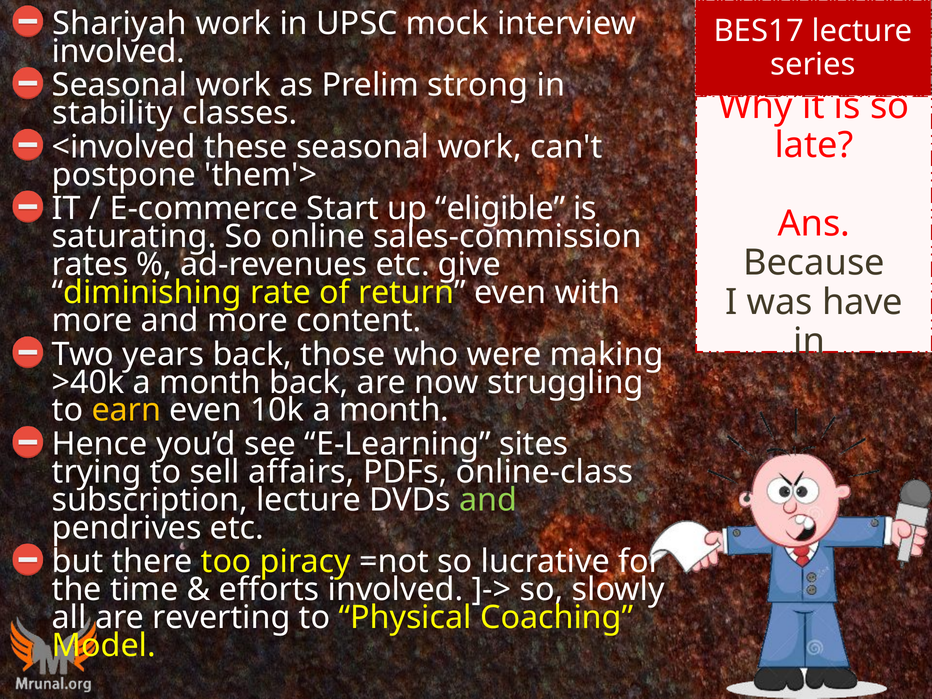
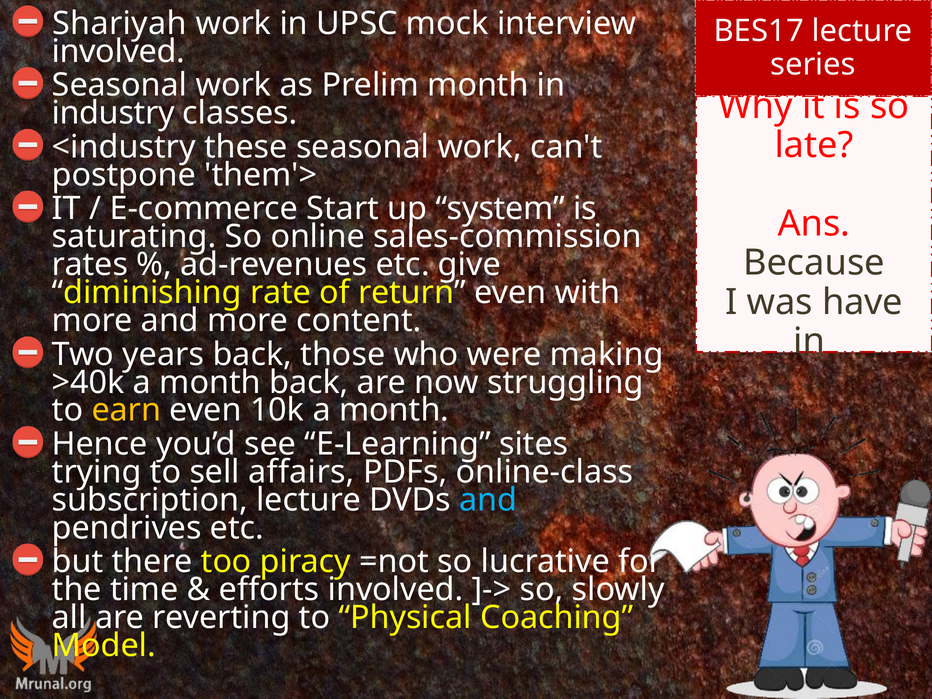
Prelim strong: strong -> month
stability: stability -> industry
<involved: <involved -> <industry
eligible: eligible -> system
and at (488, 500) colour: light green -> light blue
